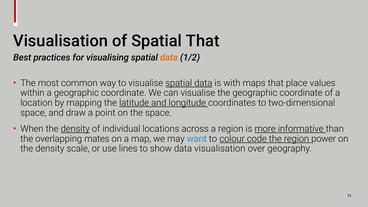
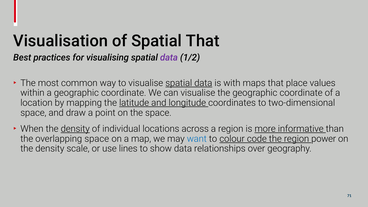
data at (169, 58) colour: orange -> purple
overlapping mates: mates -> space
data visualisation: visualisation -> relationships
